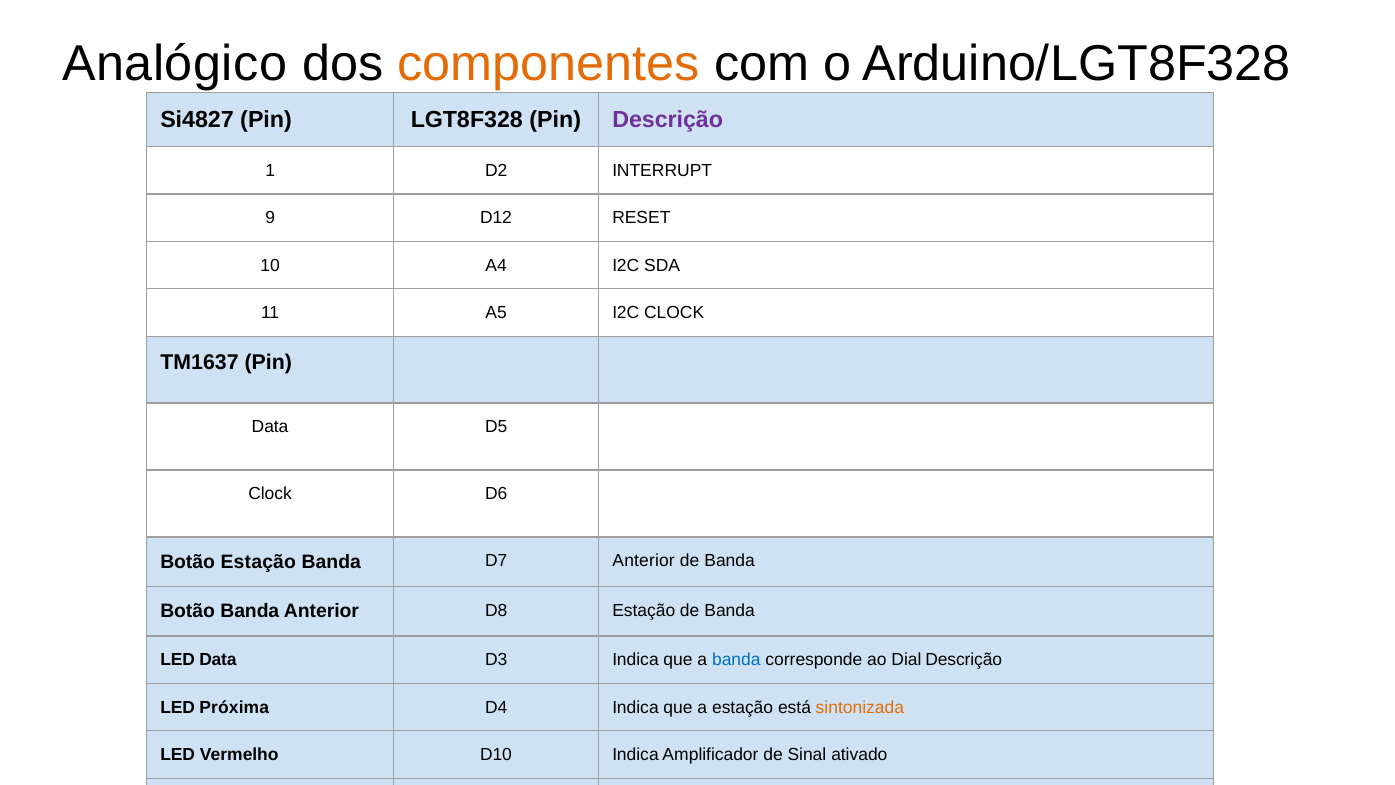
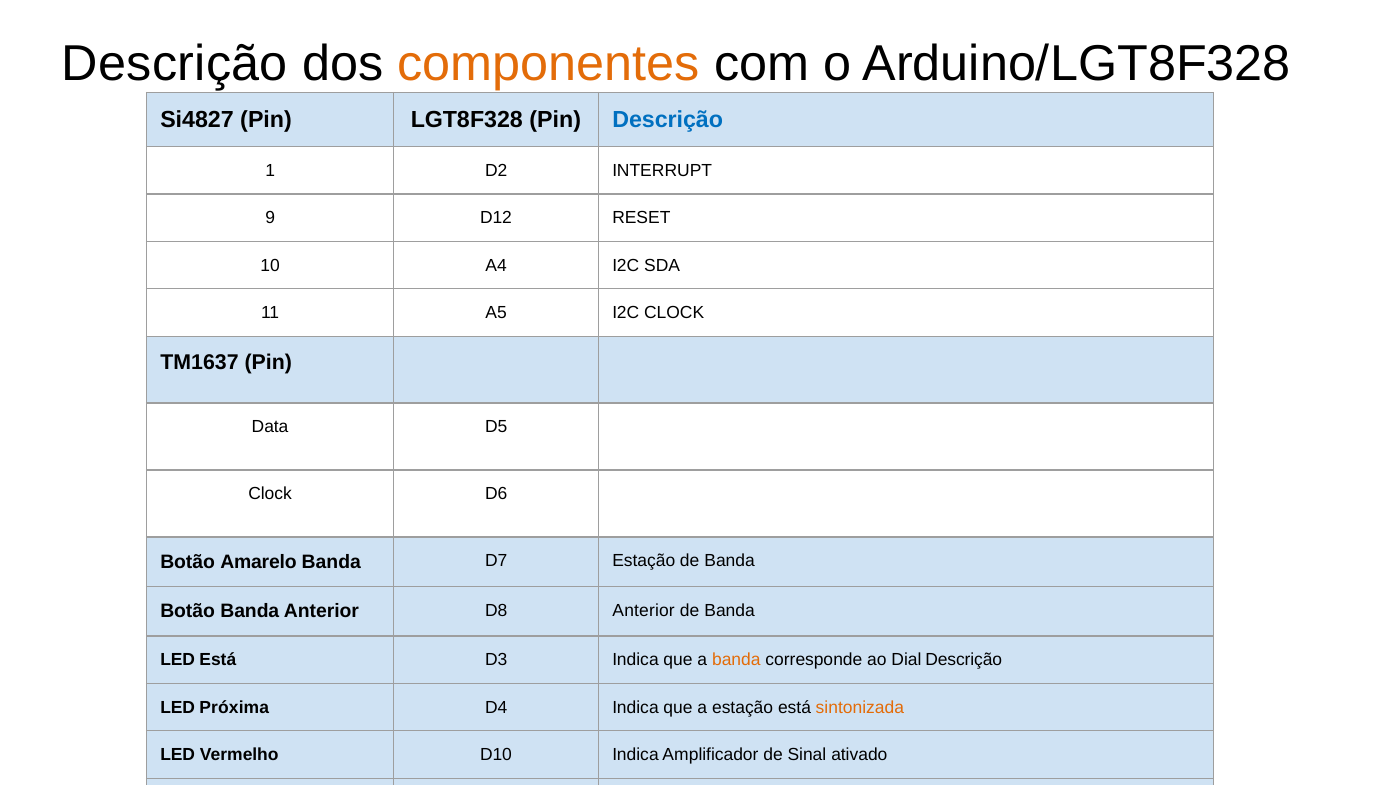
Analógico at (175, 64): Analógico -> Descrição
Descrição at (668, 120) colour: purple -> blue
Botão Estação: Estação -> Amarelo
D7 Anterior: Anterior -> Estação
D8 Estação: Estação -> Anterior
LED Data: Data -> Está
banda at (736, 660) colour: blue -> orange
